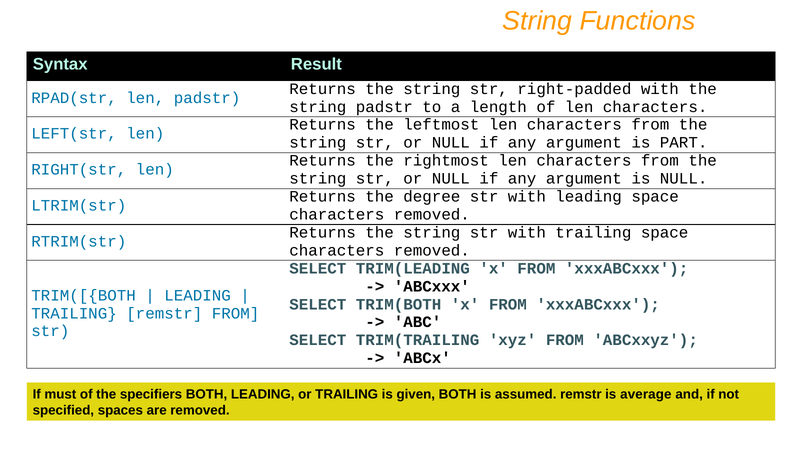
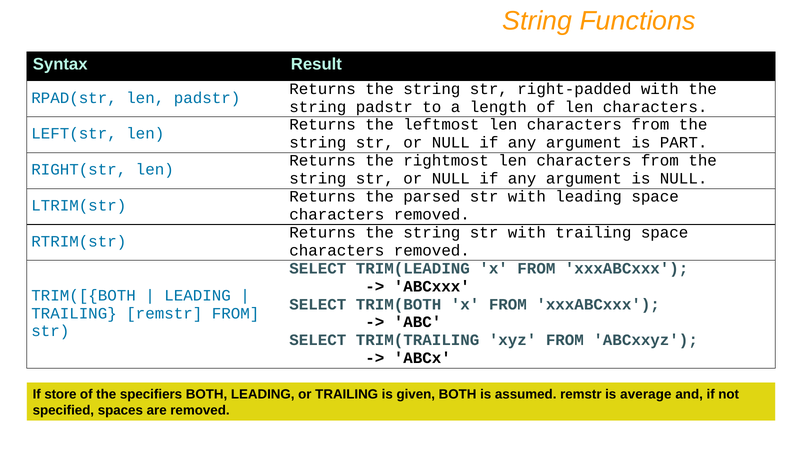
degree: degree -> parsed
must: must -> store
